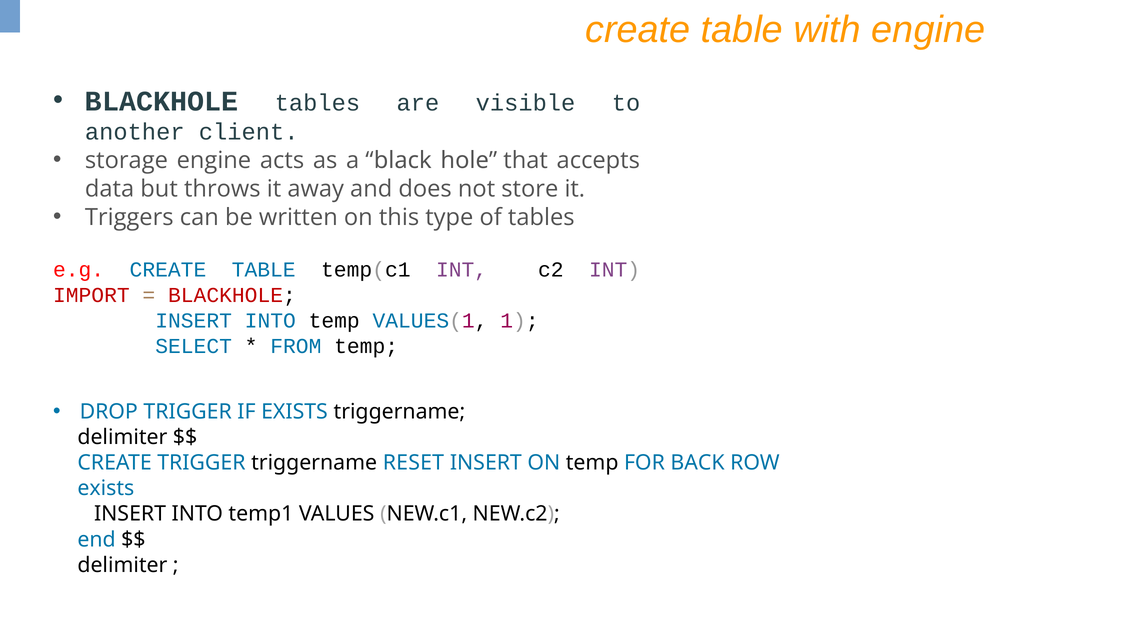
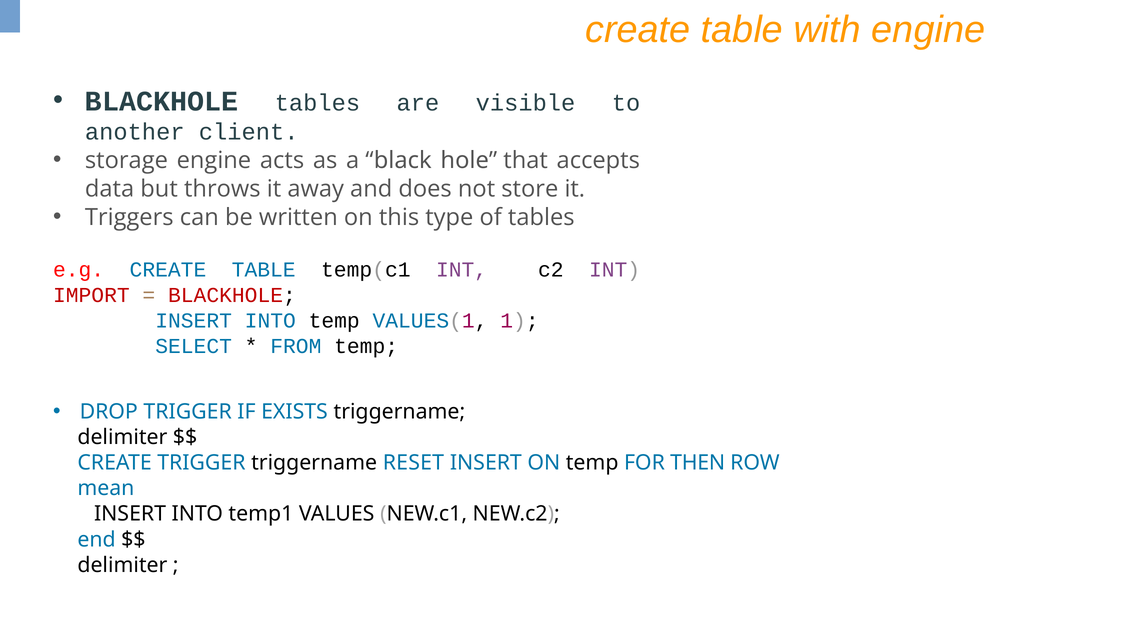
BACK: BACK -> THEN
exists at (106, 488): exists -> mean
